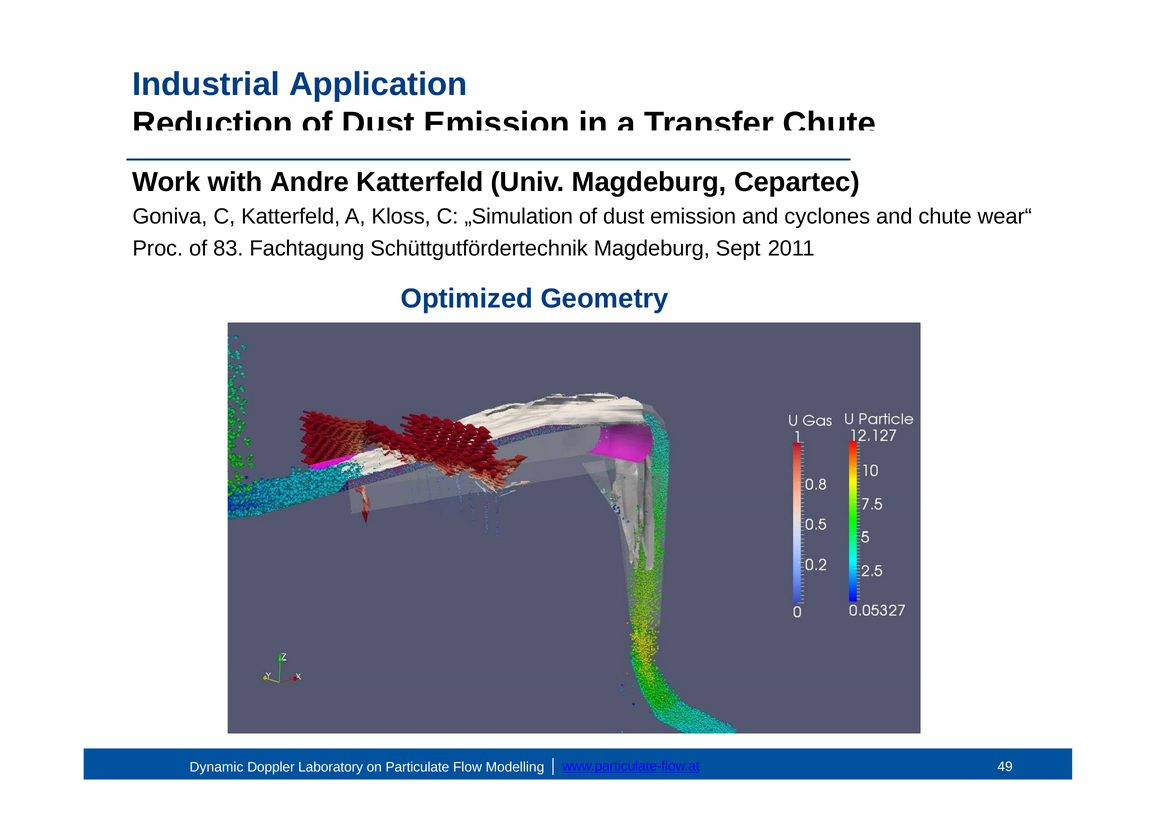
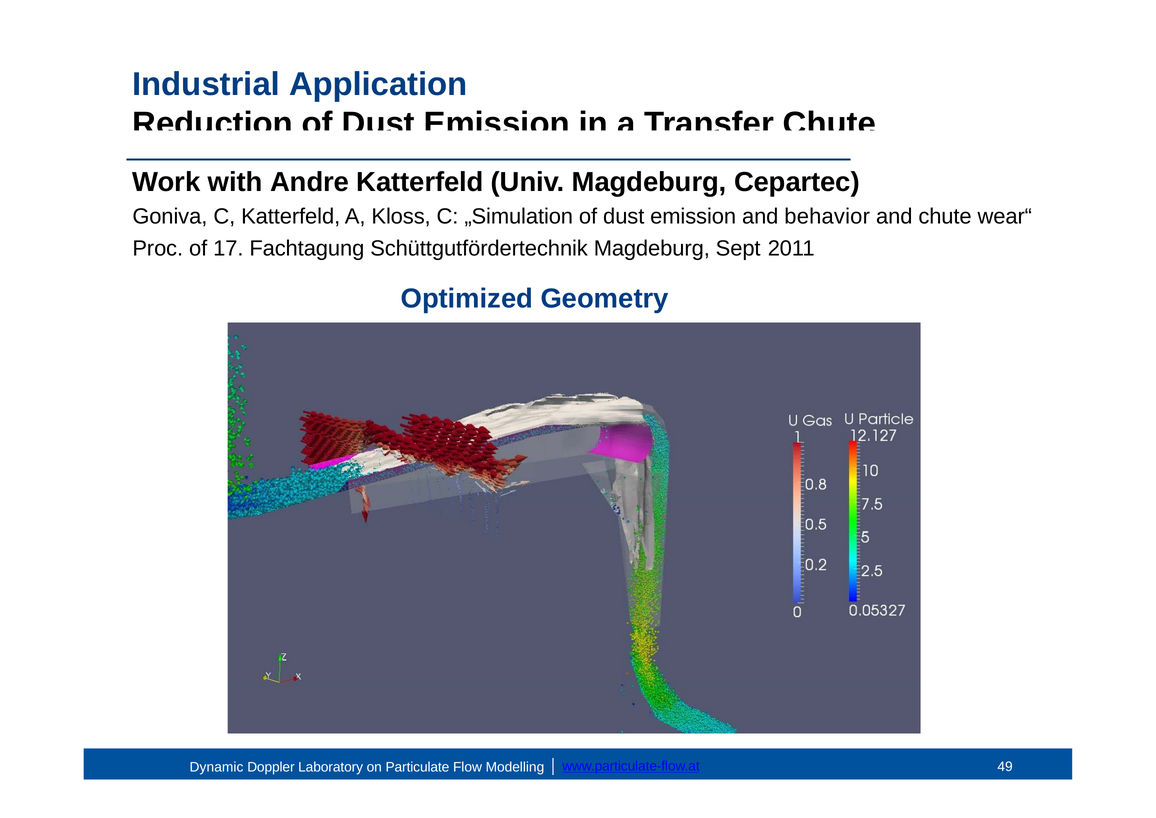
cyclones: cyclones -> behavior
83: 83 -> 17
